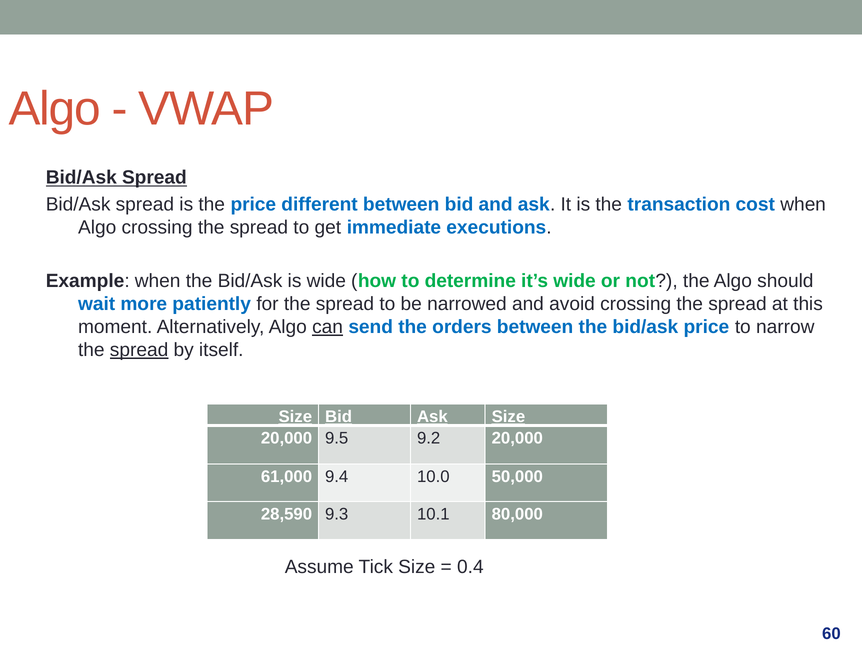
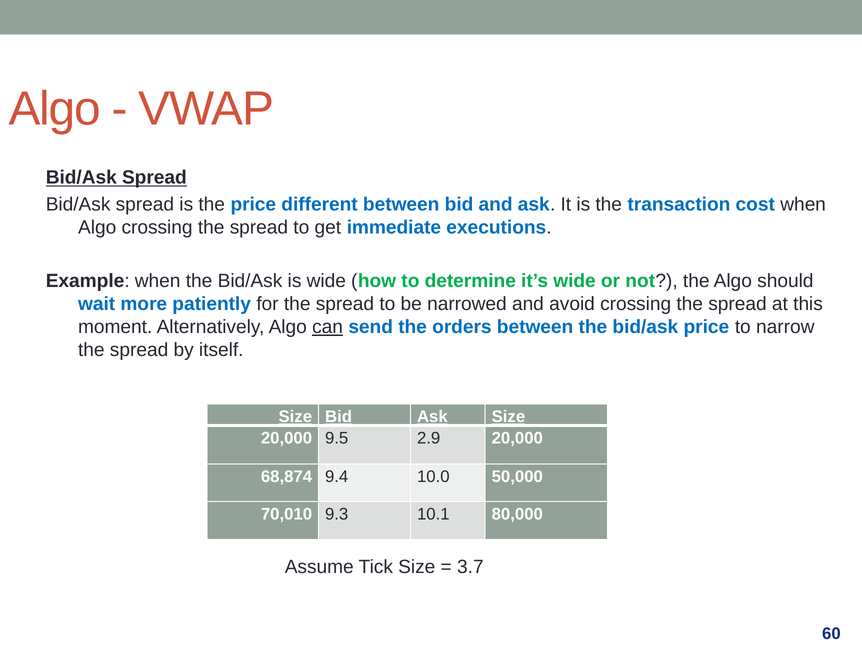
spread at (139, 350) underline: present -> none
9.2: 9.2 -> 2.9
61,000: 61,000 -> 68,874
28,590: 28,590 -> 70,010
0.4: 0.4 -> 3.7
